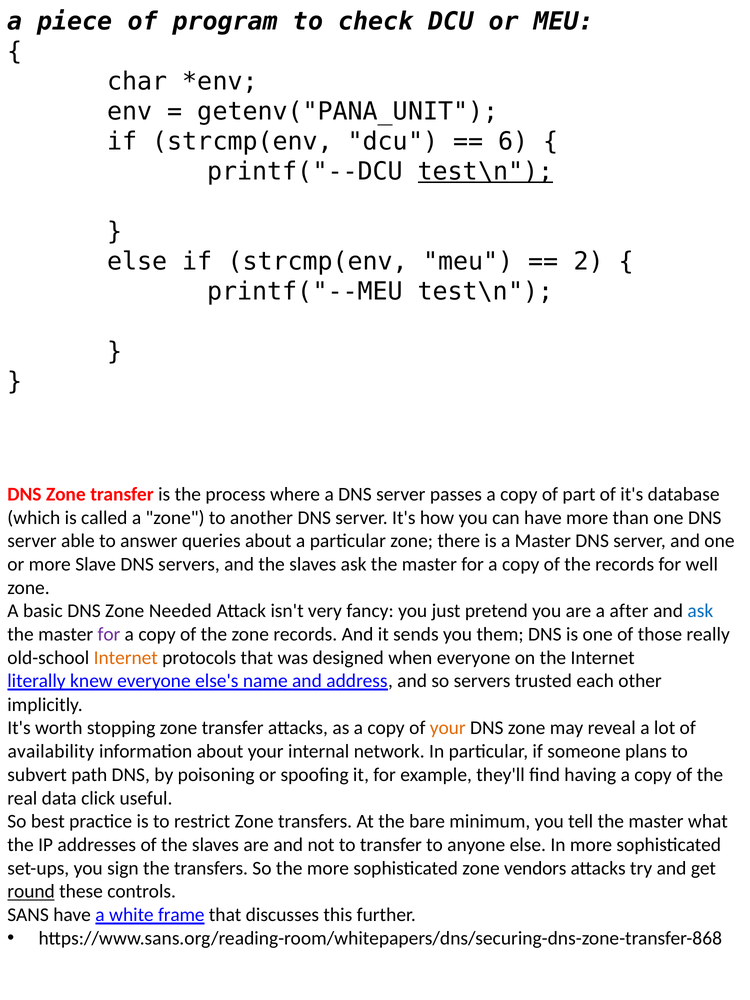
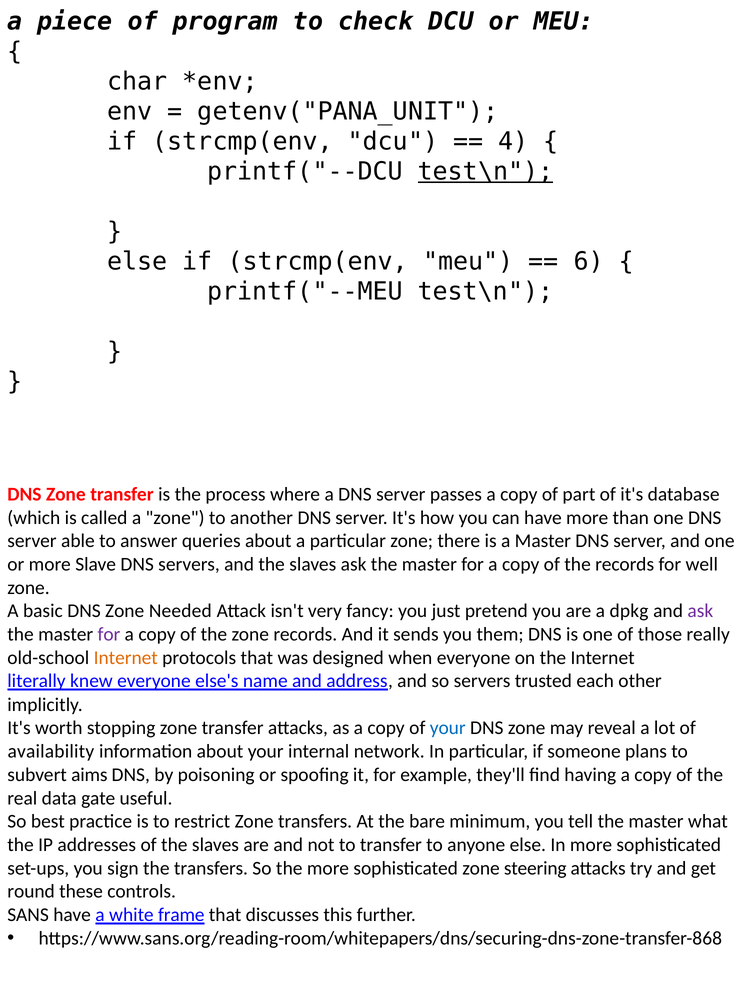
6: 6 -> 4
2: 2 -> 6
after: after -> dpkg
ask at (700, 611) colour: blue -> purple
your at (448, 728) colour: orange -> blue
path: path -> aims
click: click -> gate
vendors: vendors -> steering
round underline: present -> none
